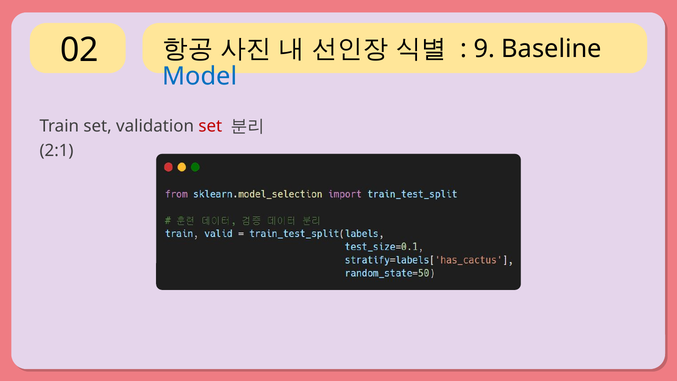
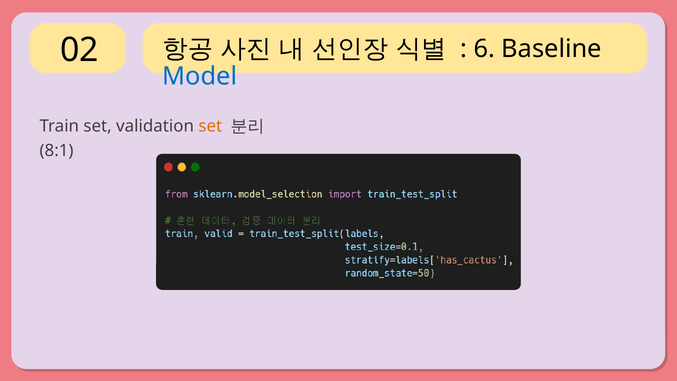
9: 9 -> 6
set at (210, 126) colour: red -> orange
2:1: 2:1 -> 8:1
